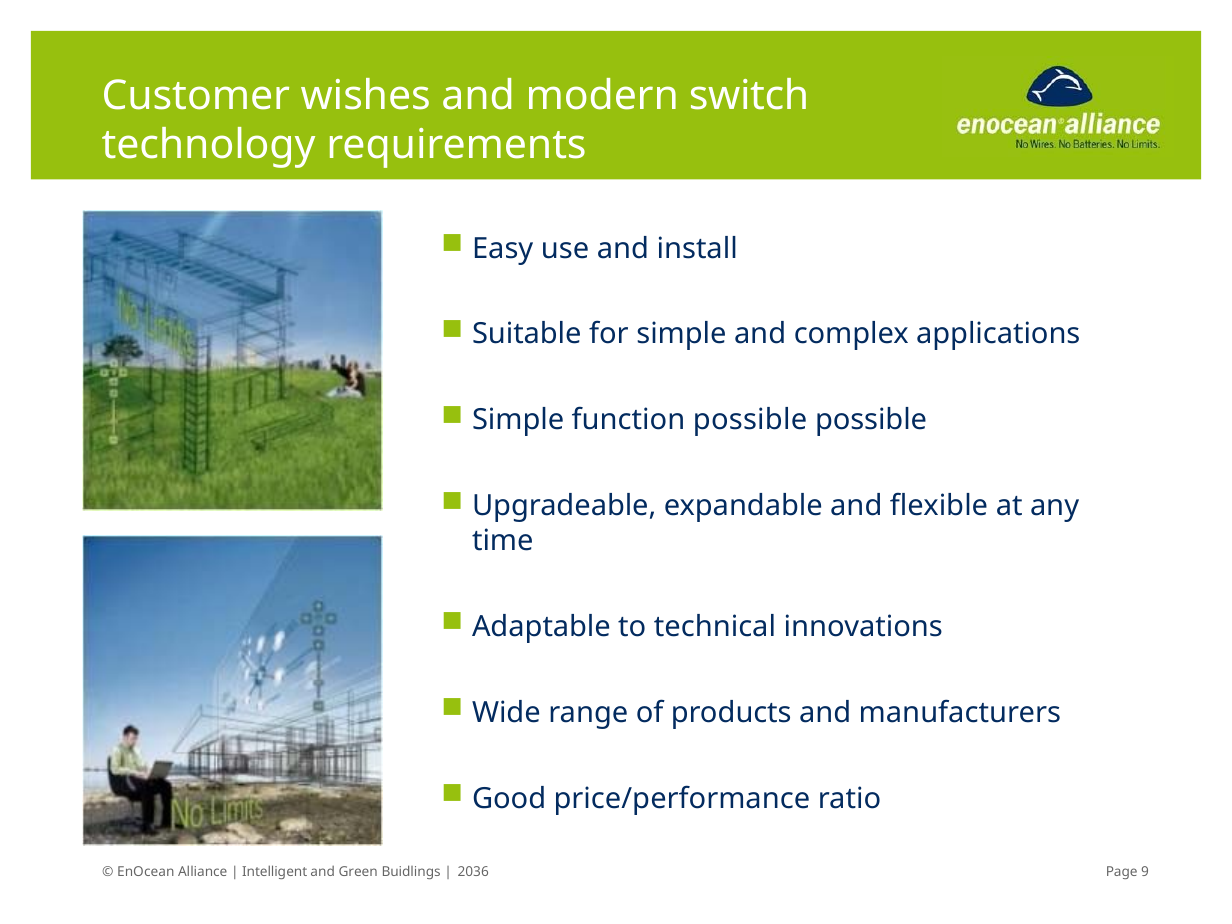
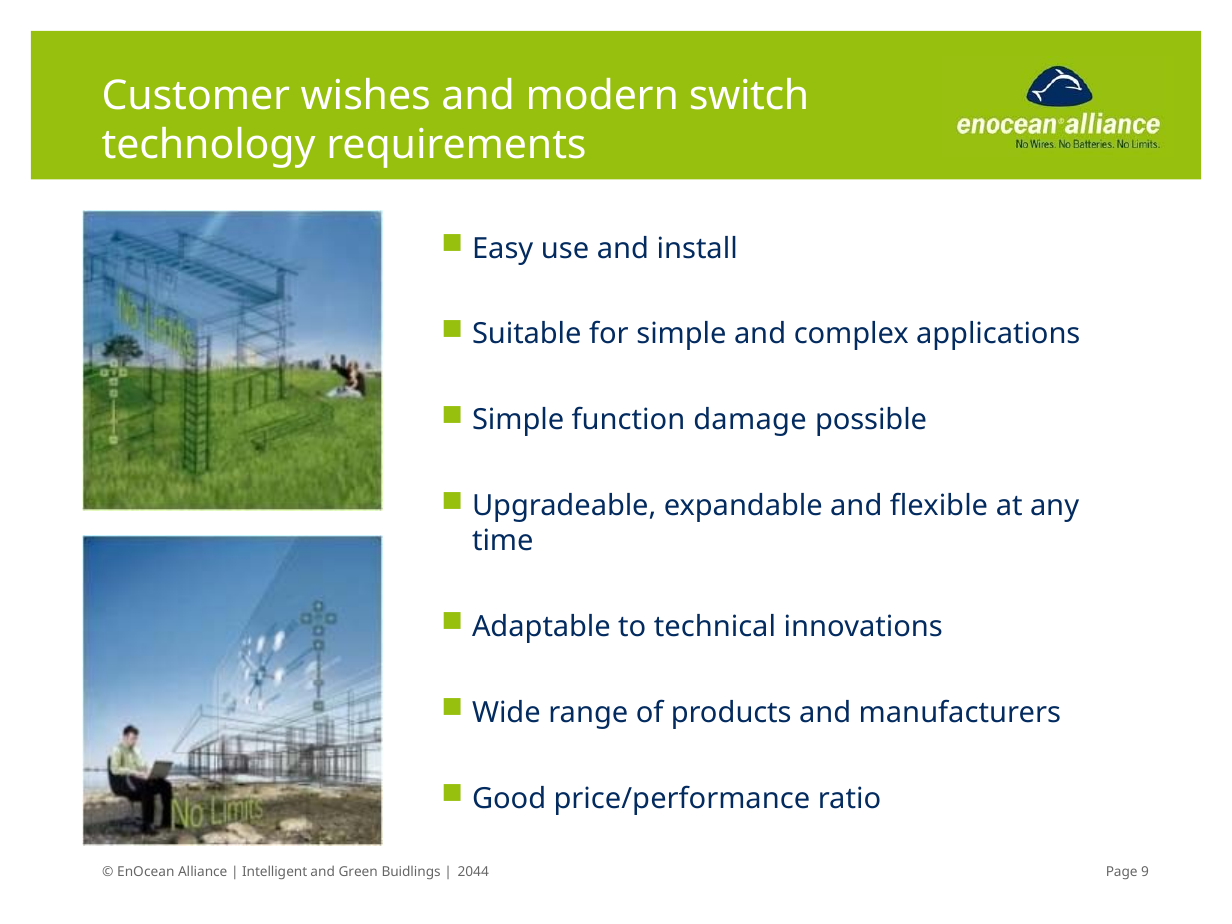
function possible: possible -> damage
2036: 2036 -> 2044
